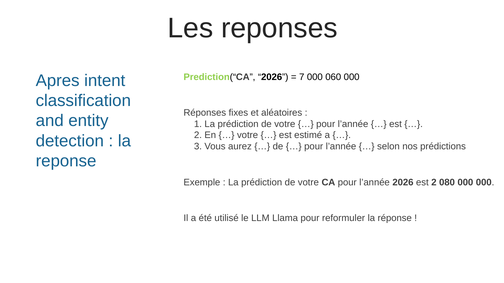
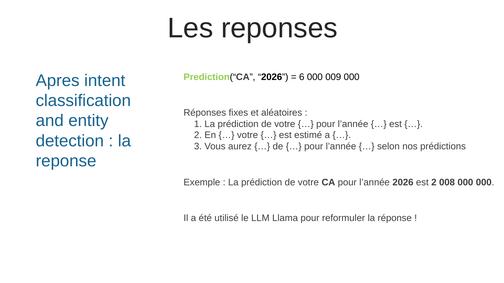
7: 7 -> 6
060: 060 -> 009
080: 080 -> 008
